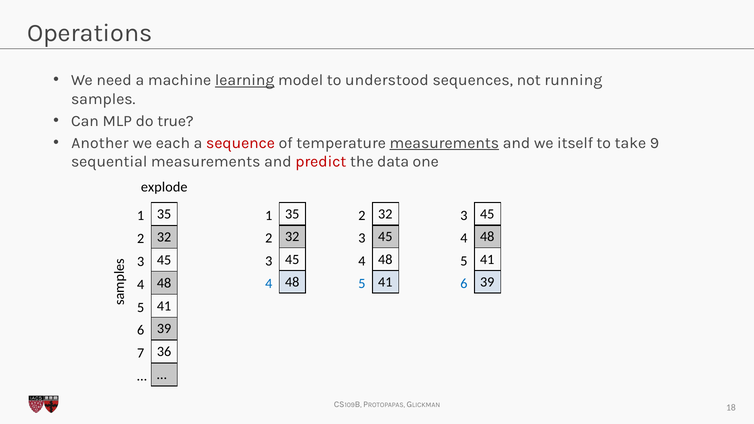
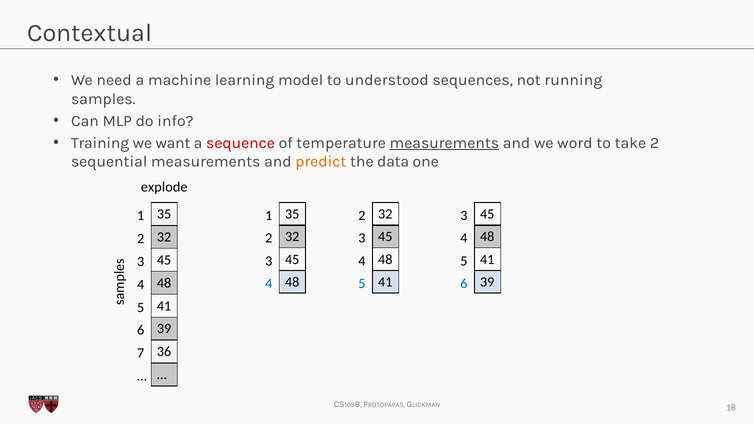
Operations: Operations -> Contextual
learning underline: present -> none
true: true -> info
Another: Another -> Training
each: each -> want
itself: itself -> word
take 9: 9 -> 2
predict colour: red -> orange
